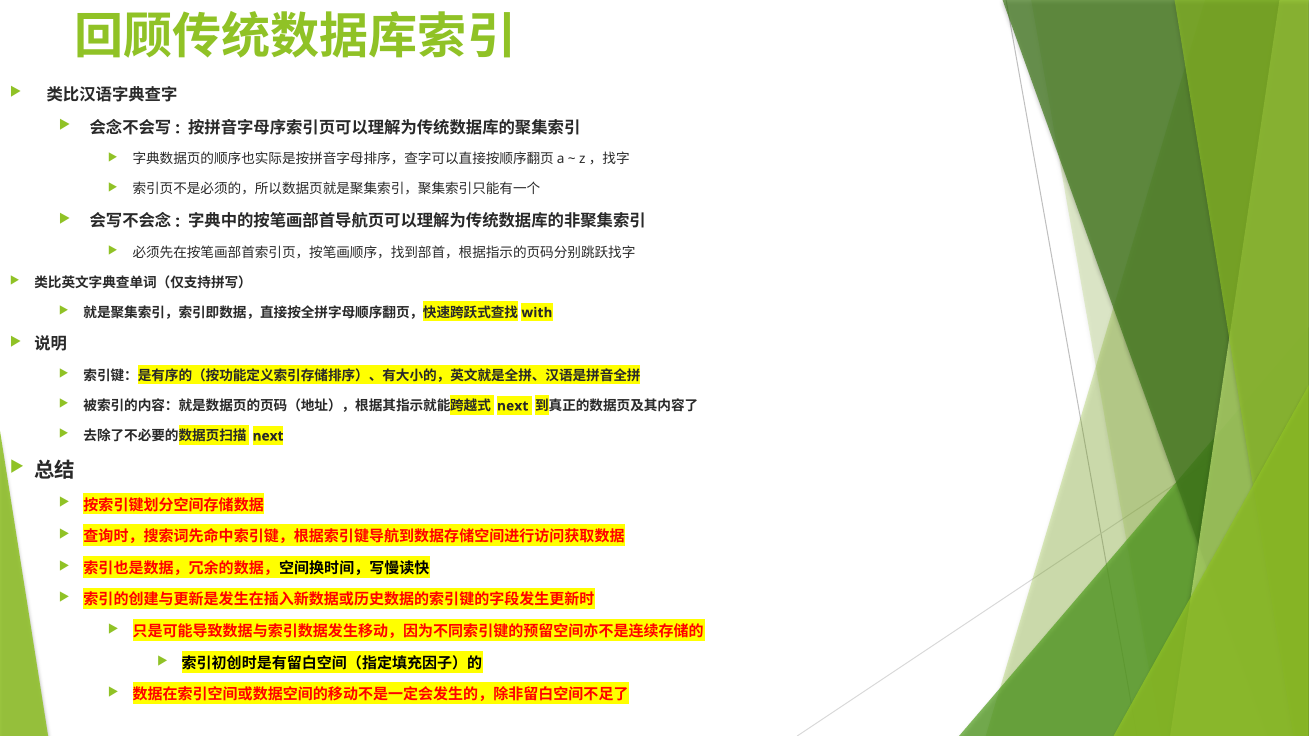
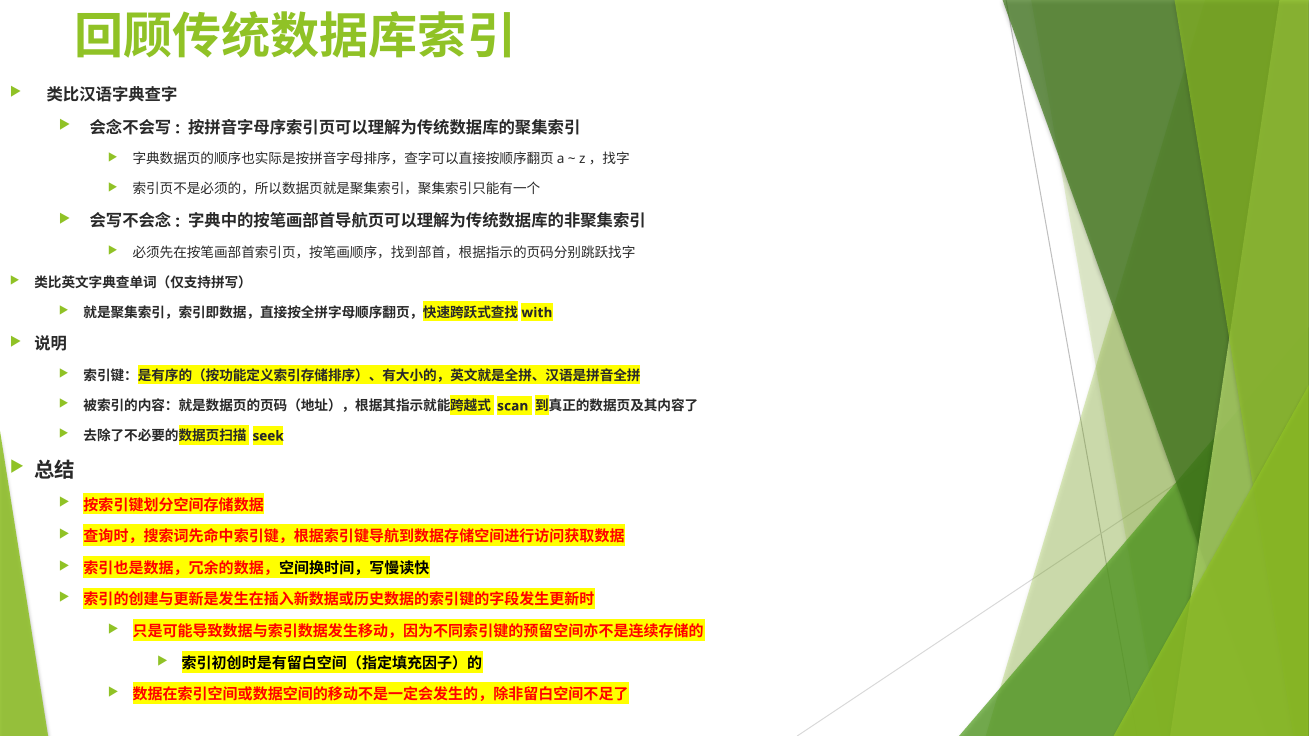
next at (513, 406): next -> scan
next at (268, 436): next -> seek
